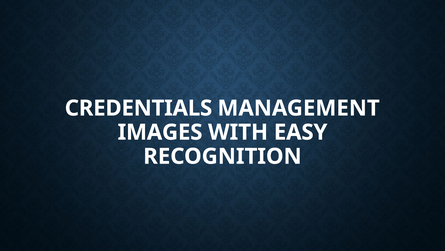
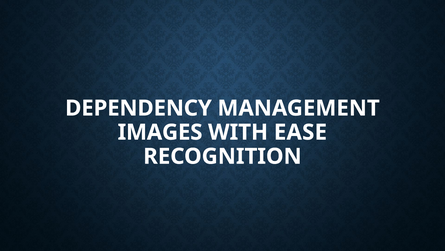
CREDENTIALS: CREDENTIALS -> DEPENDENCY
EASY: EASY -> EASE
